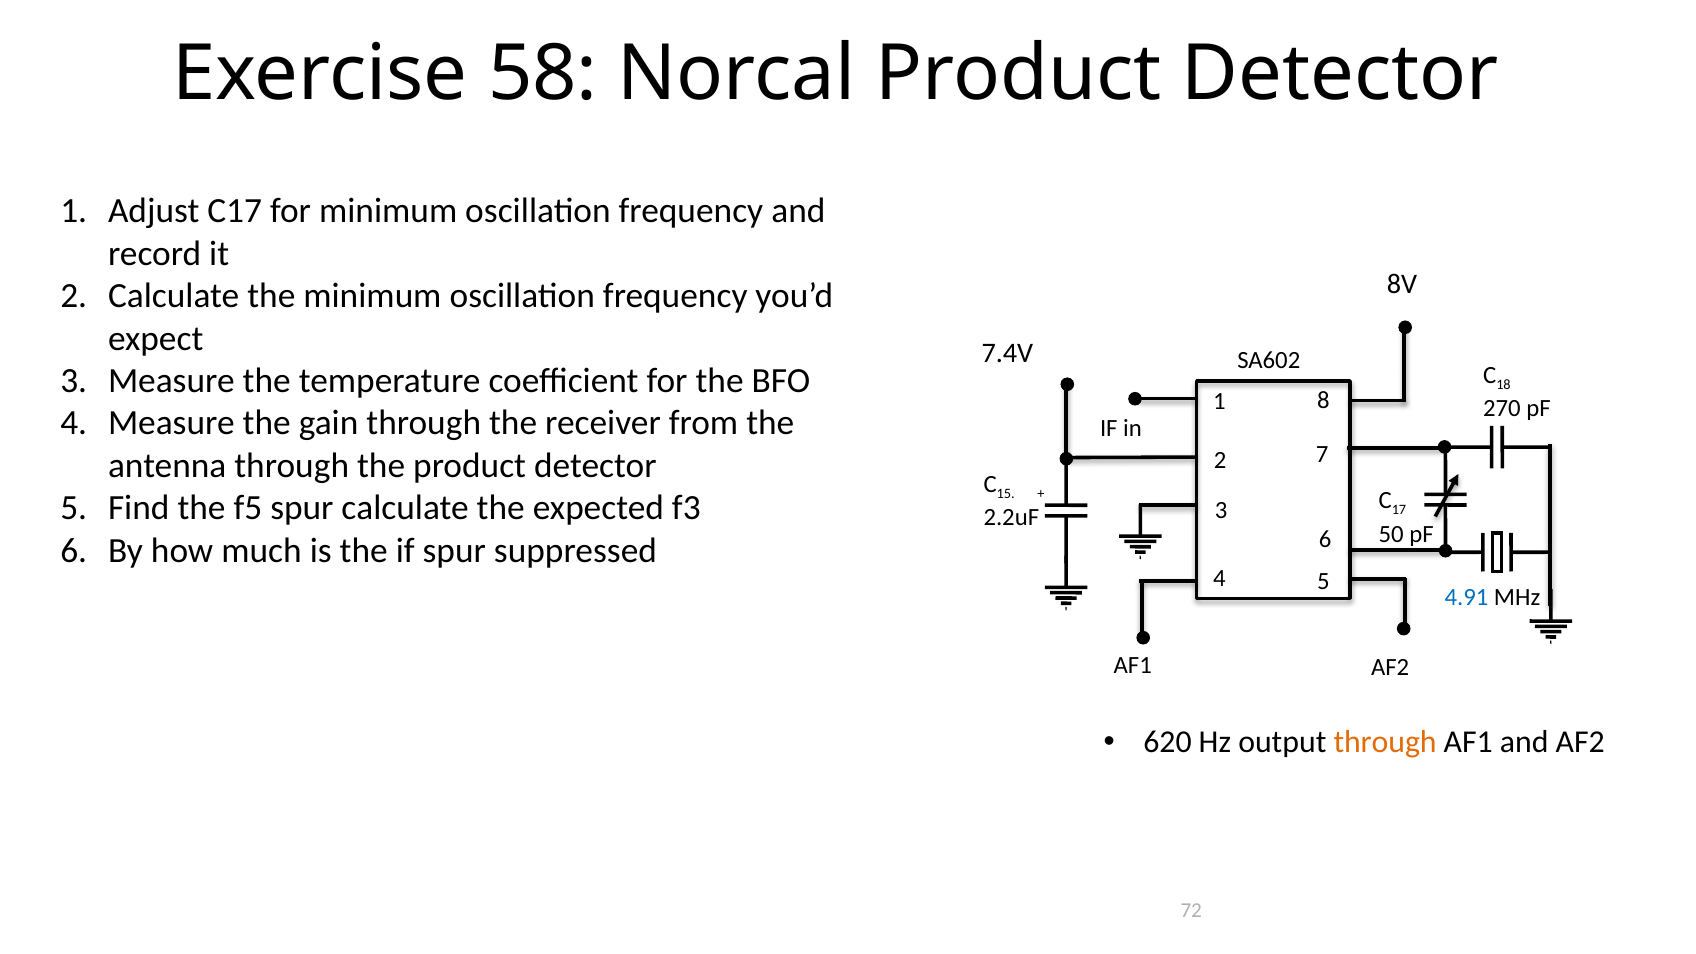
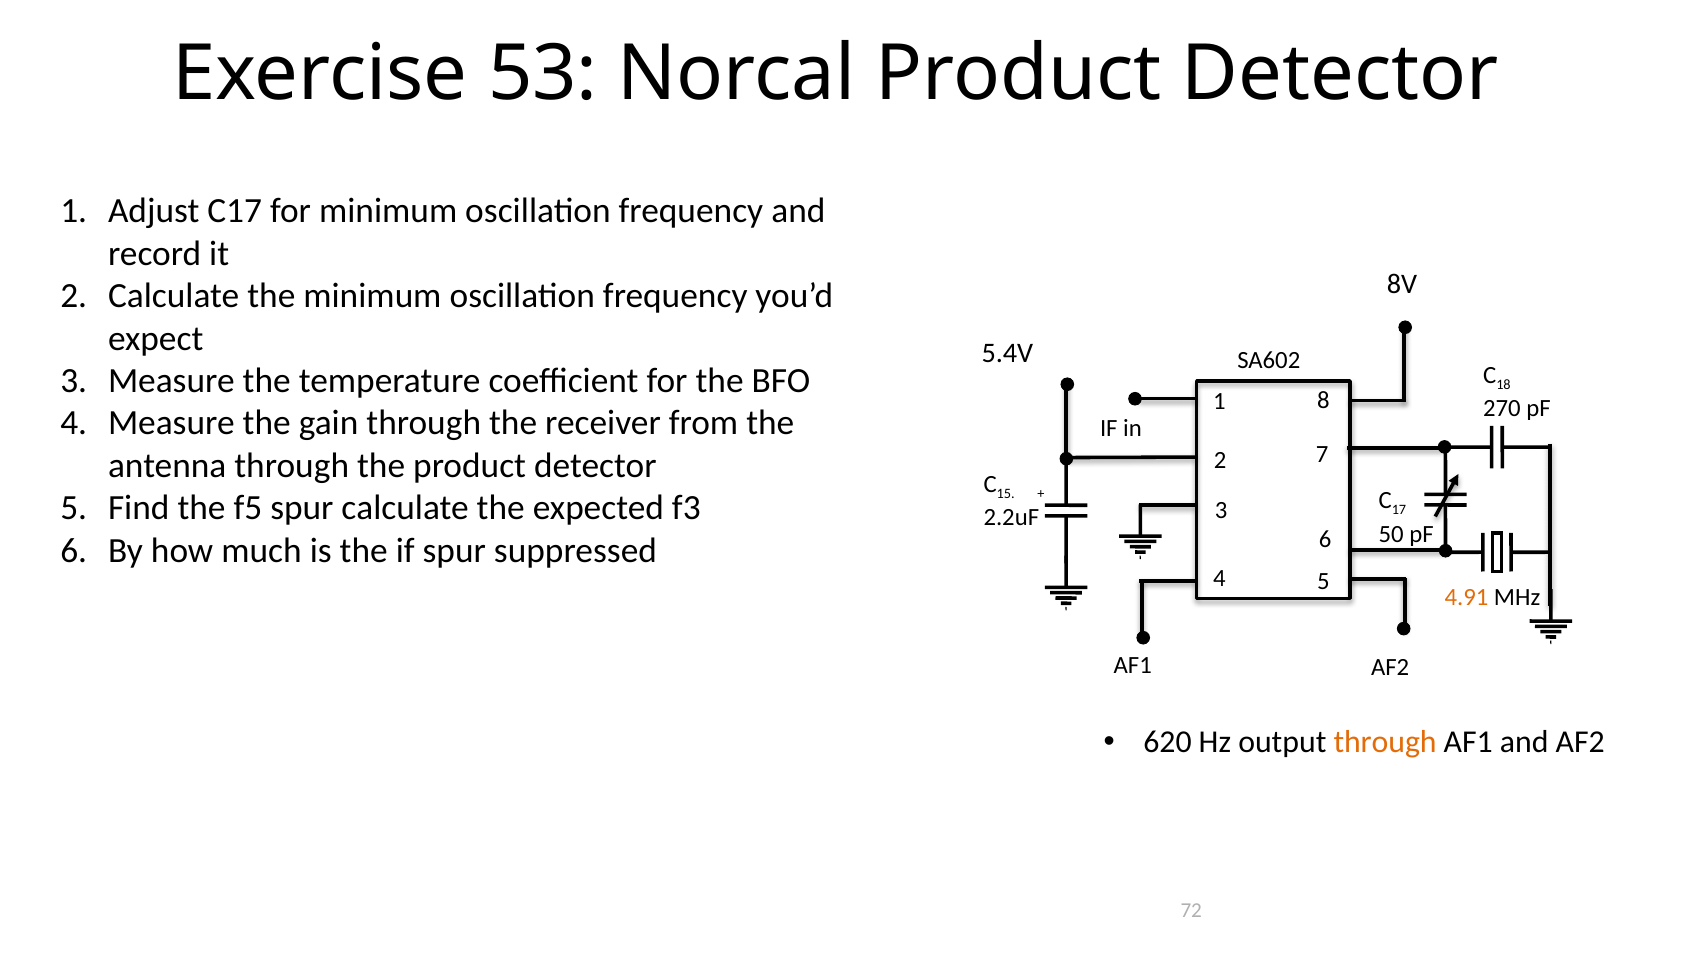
58: 58 -> 53
7.4V: 7.4V -> 5.4V
4.91 colour: blue -> orange
